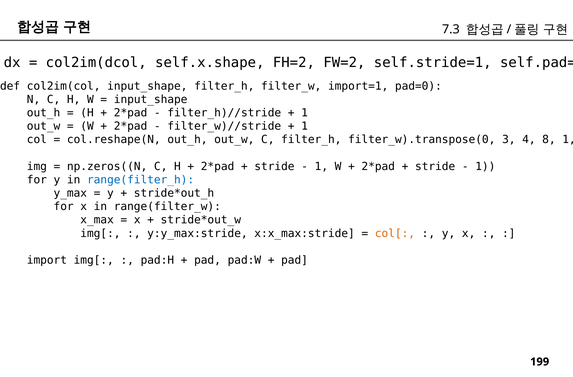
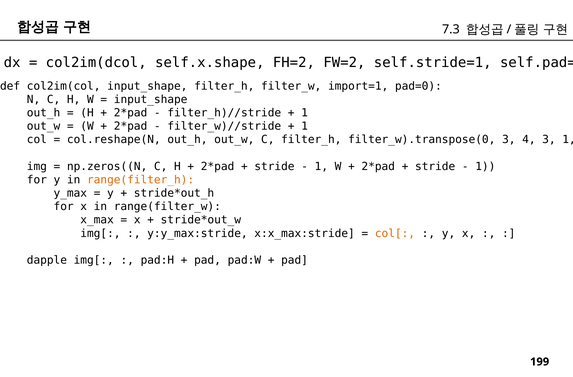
4 8: 8 -> 3
range(filter_h colour: blue -> orange
import: import -> dapple
